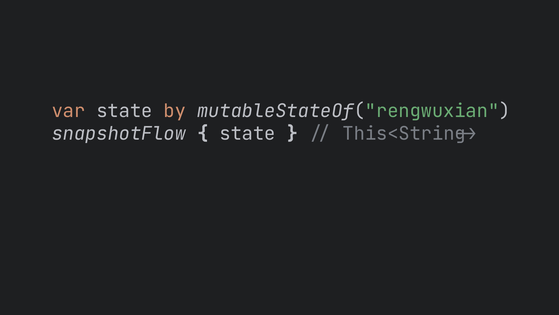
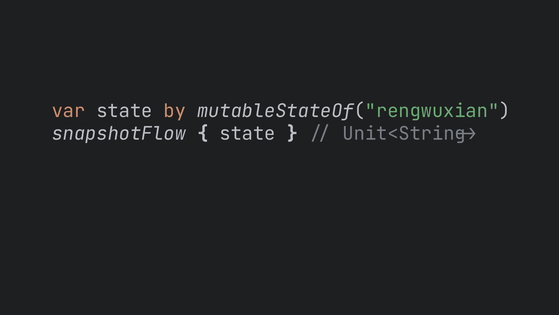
This<String>: This<String> -> Unit<String>
